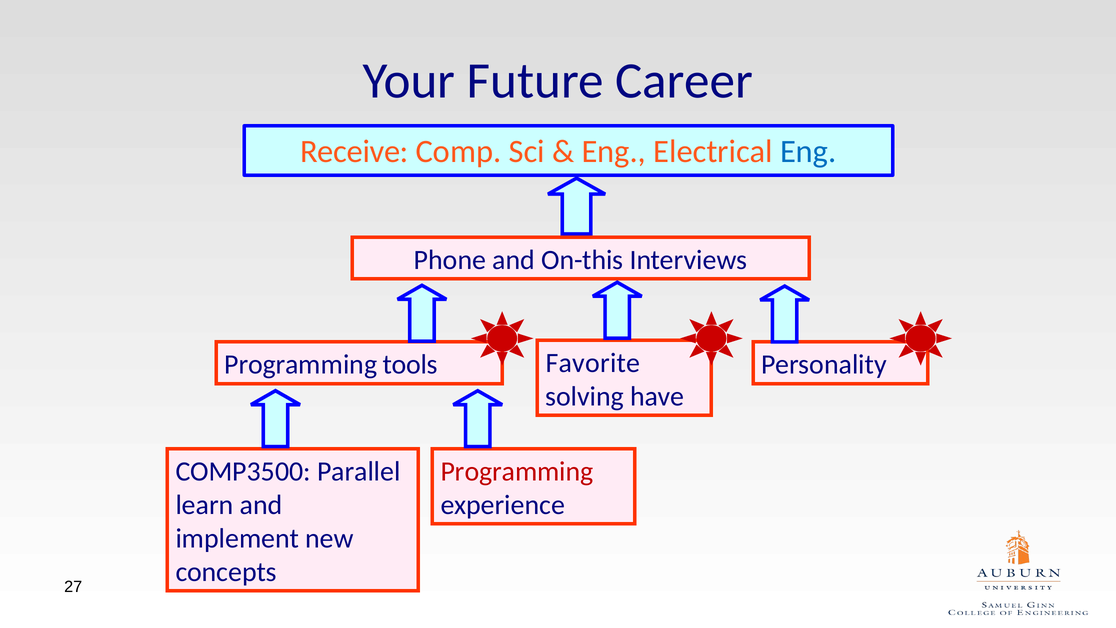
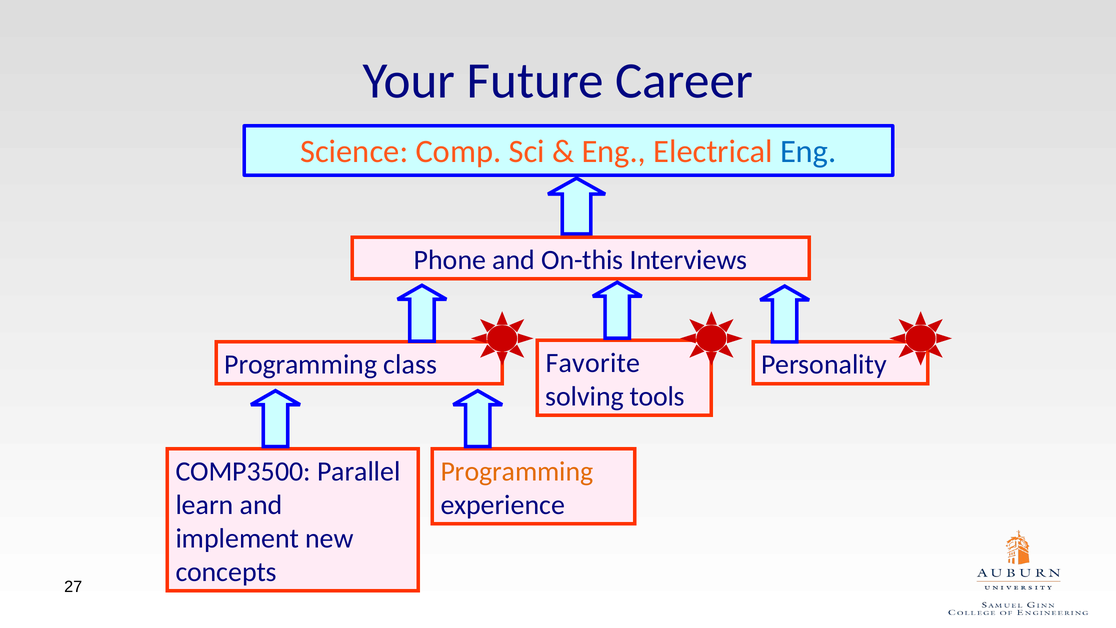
Receive: Receive -> Science
tools: tools -> class
have: have -> tools
Programming at (517, 471) colour: red -> orange
